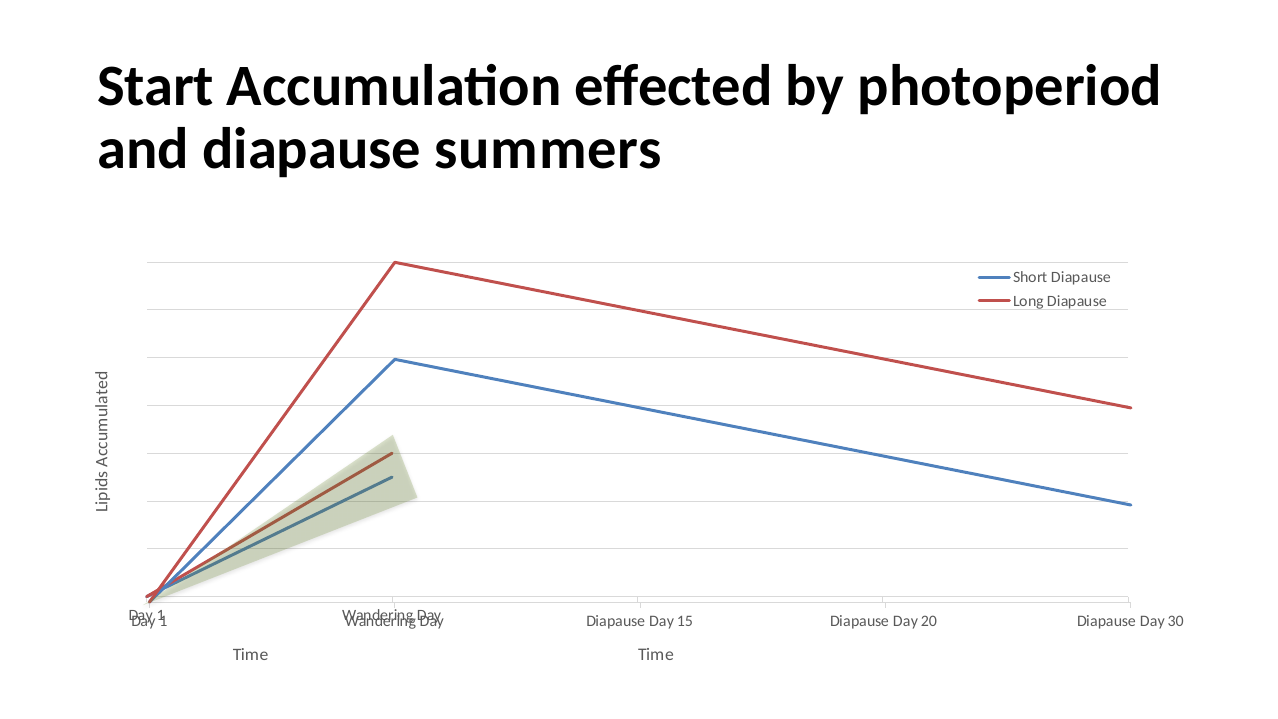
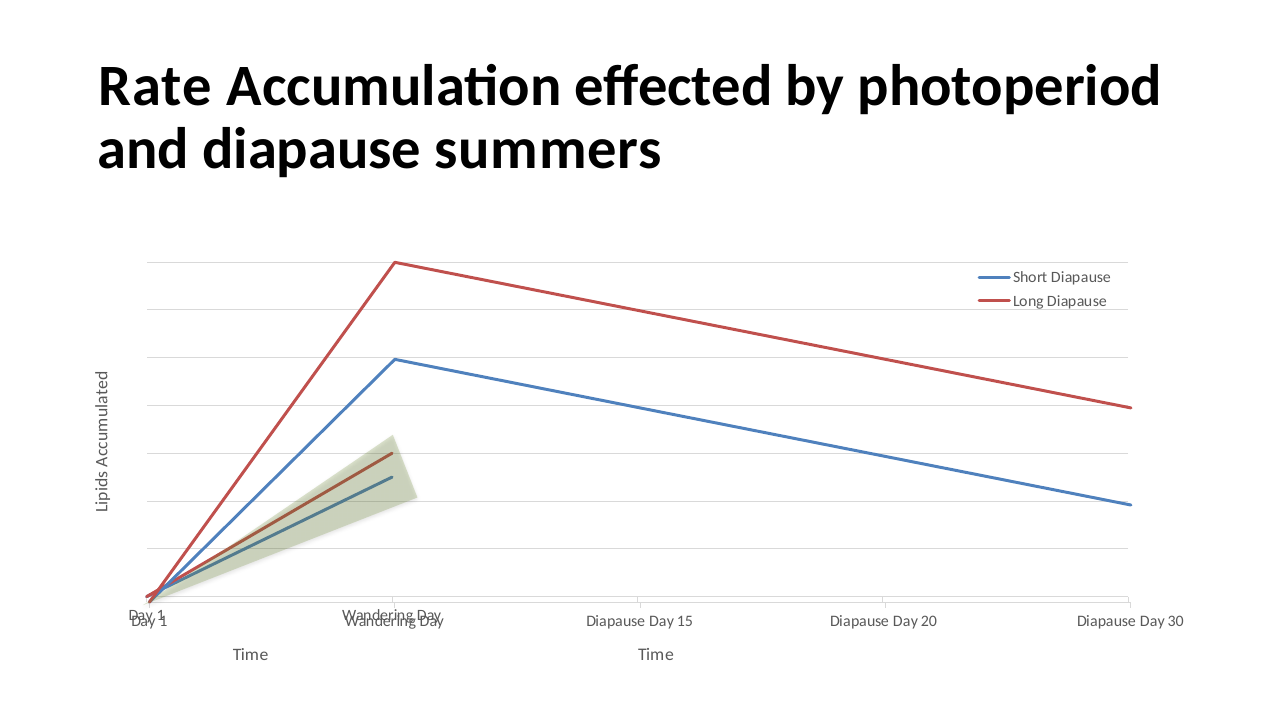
Start: Start -> Rate
